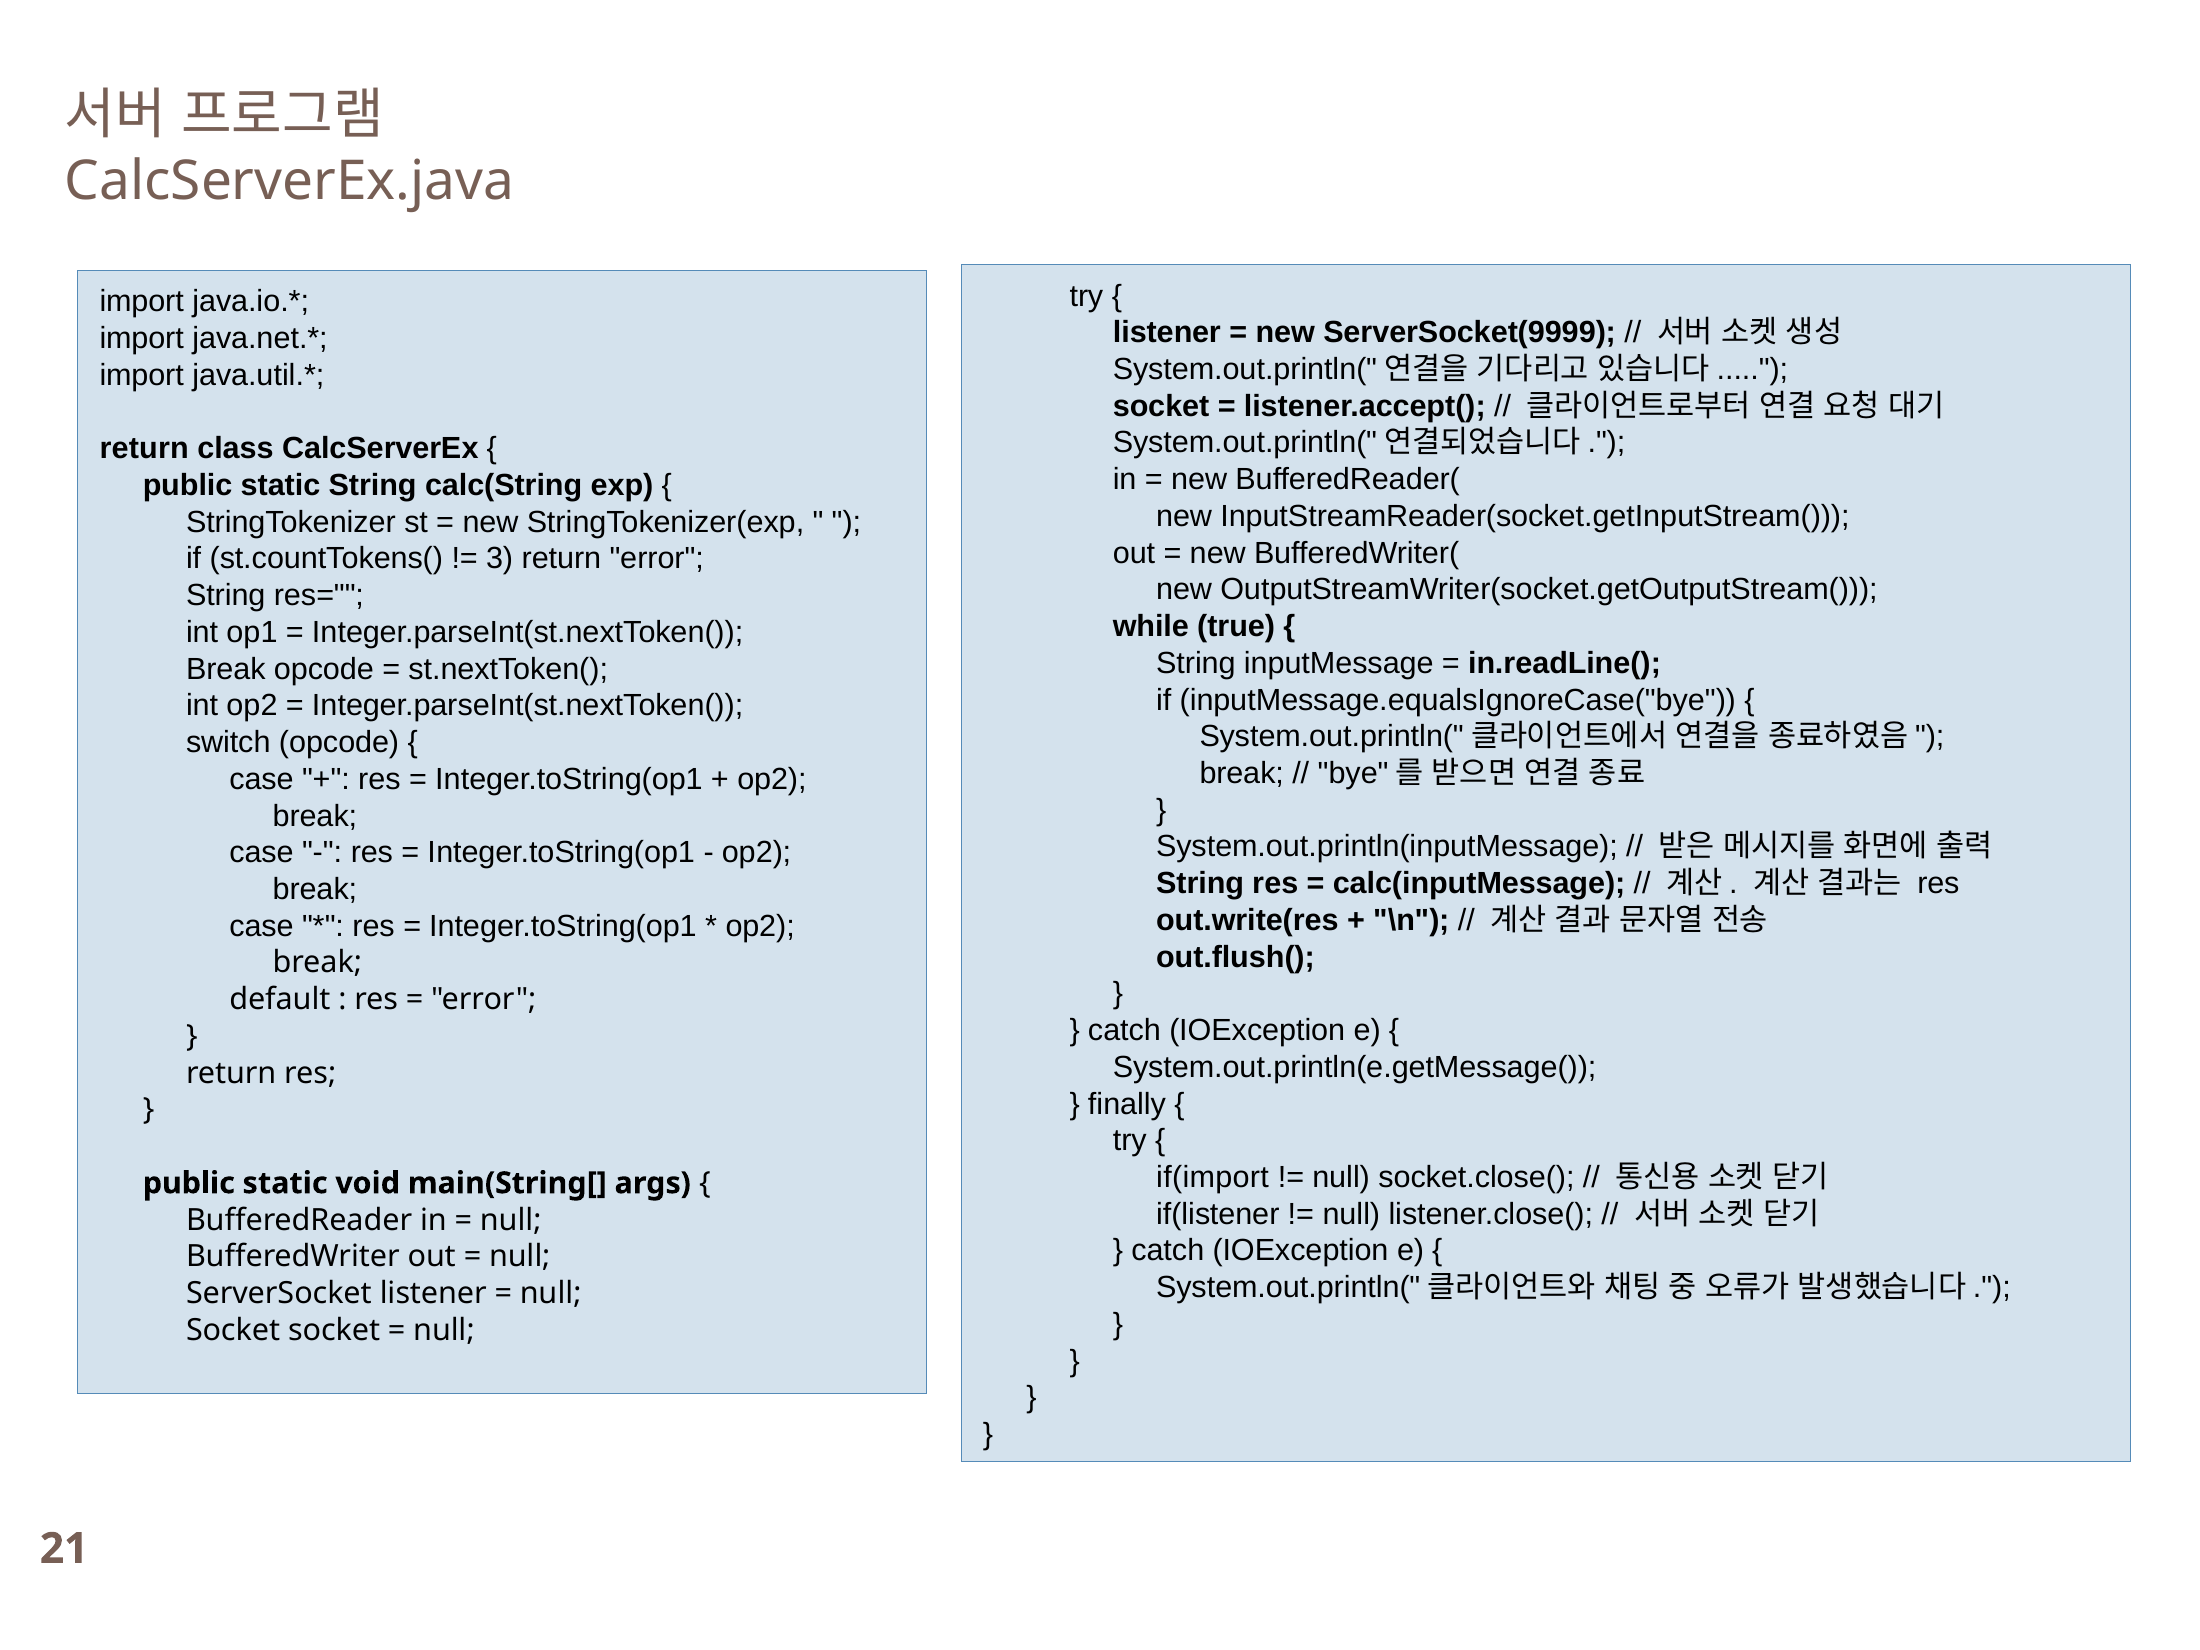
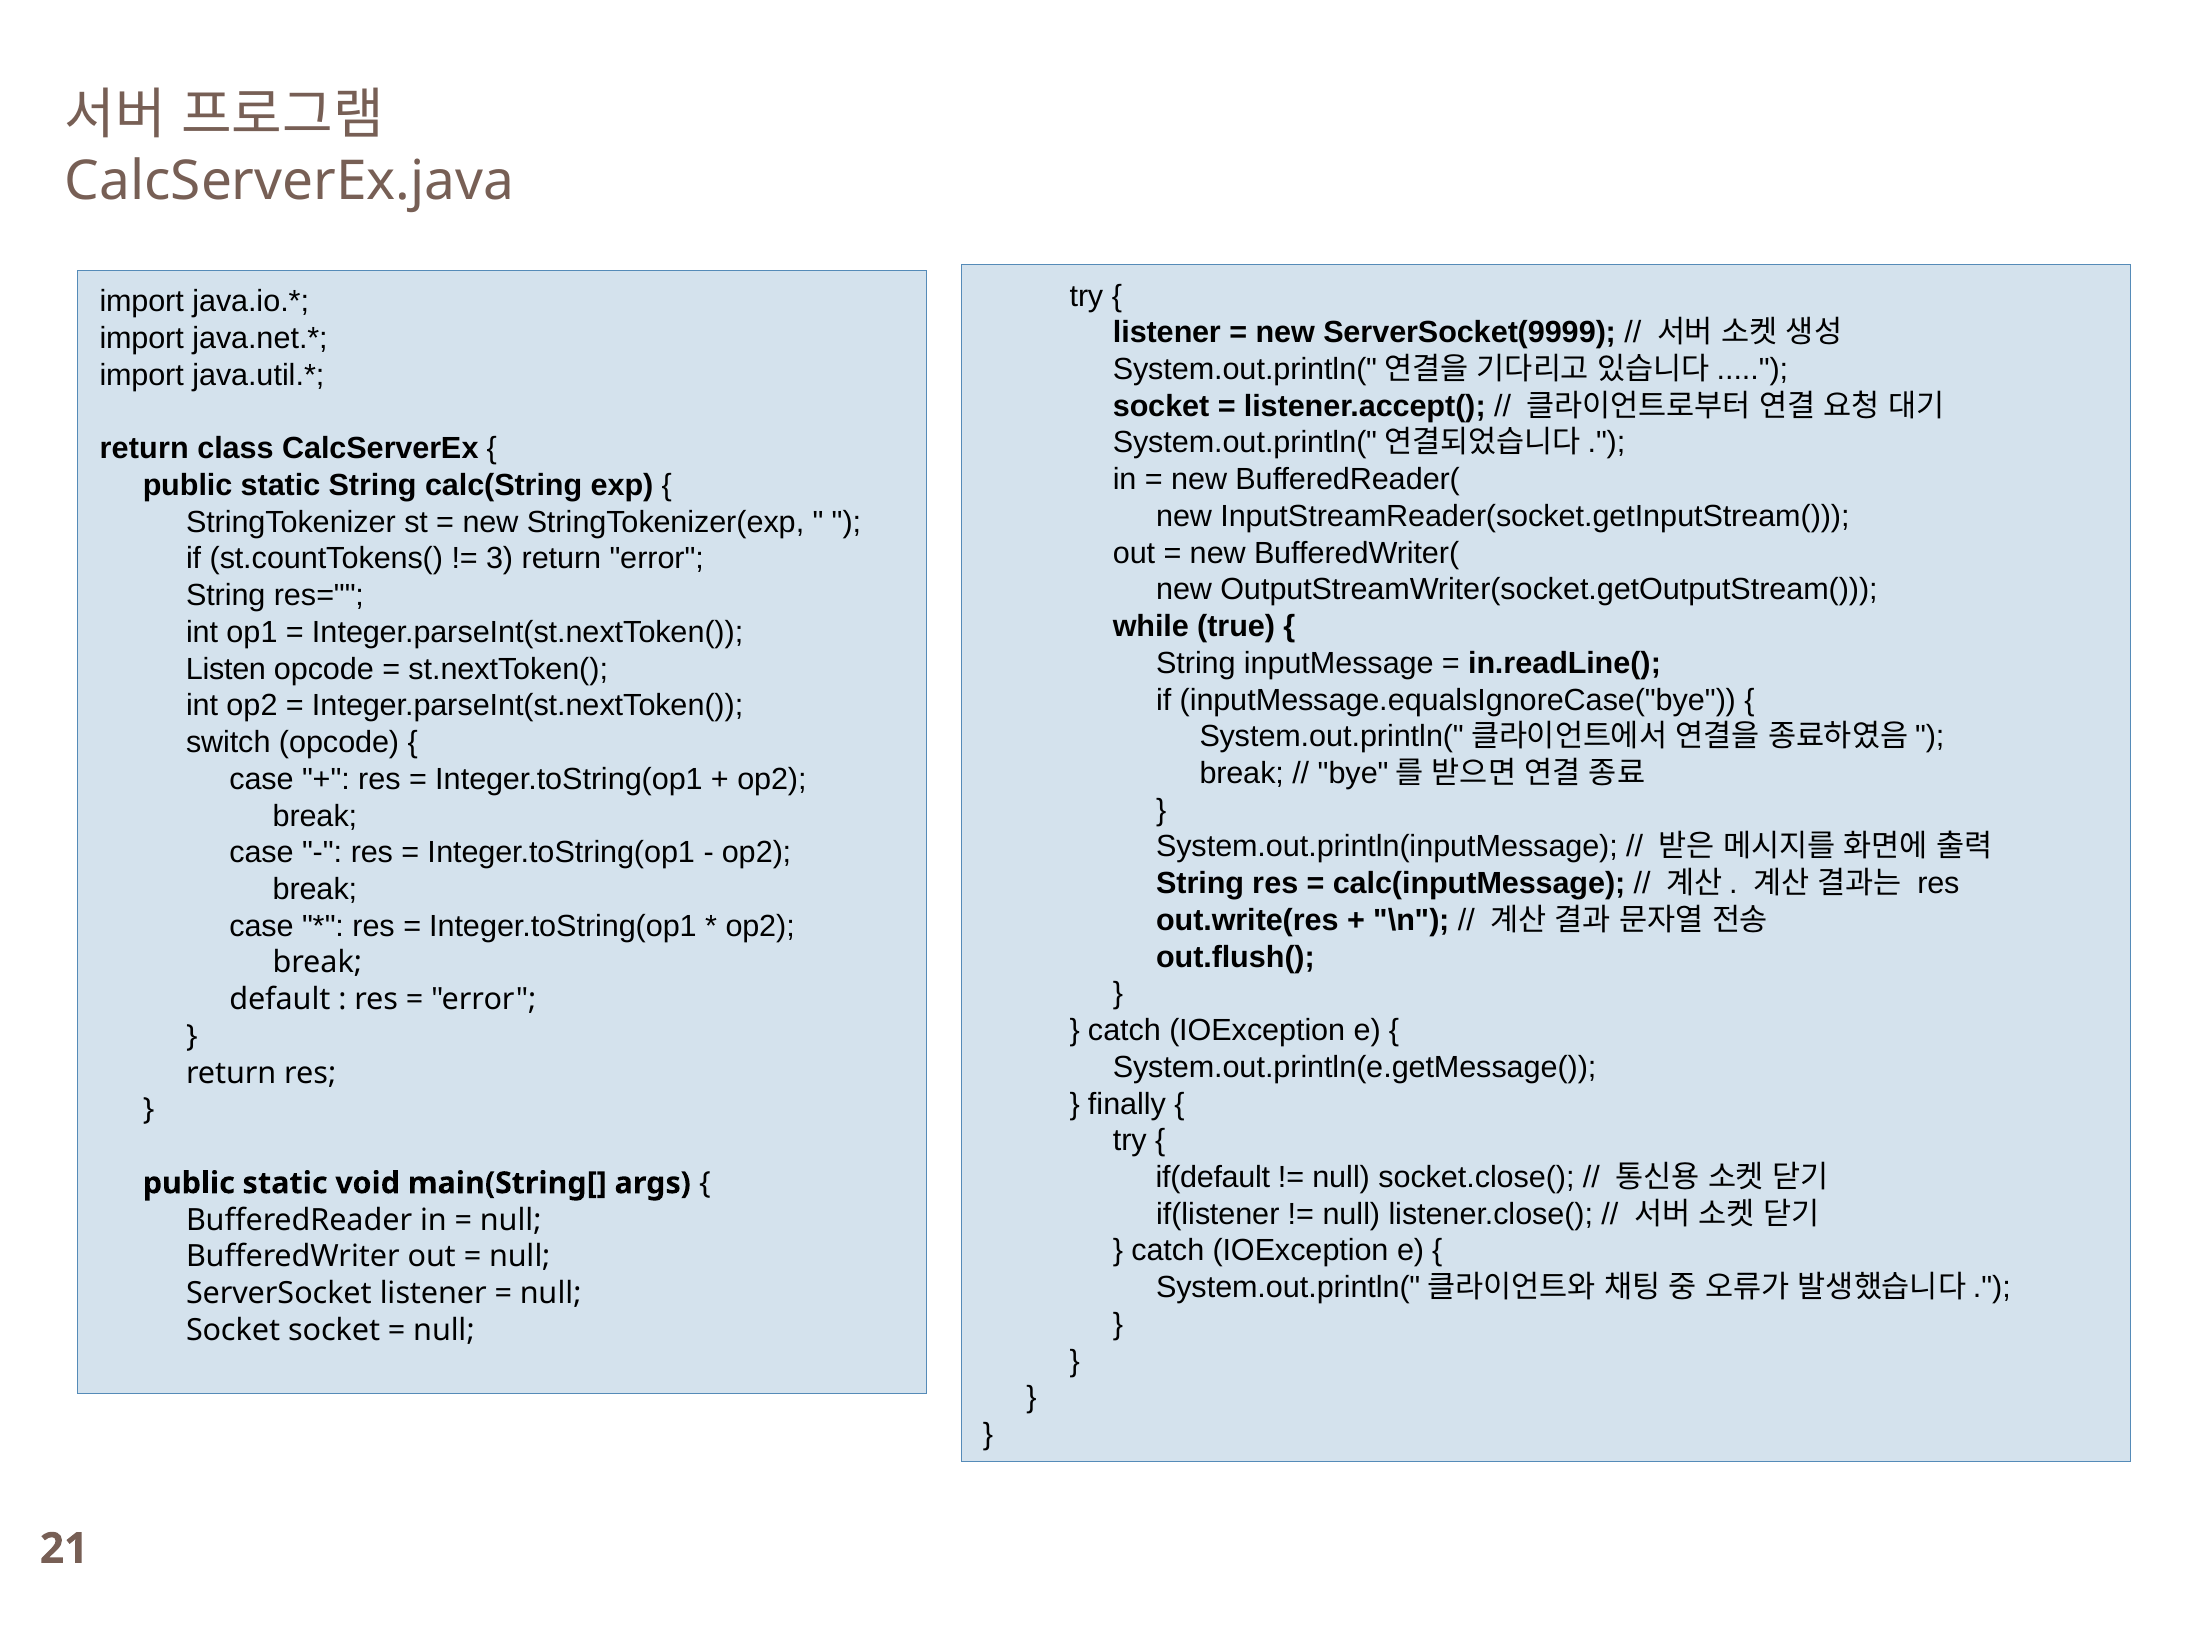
Break at (226, 669): Break -> Listen
if(import: if(import -> if(default
